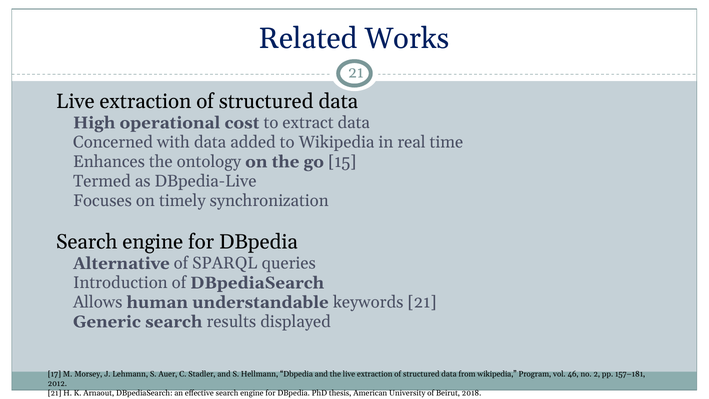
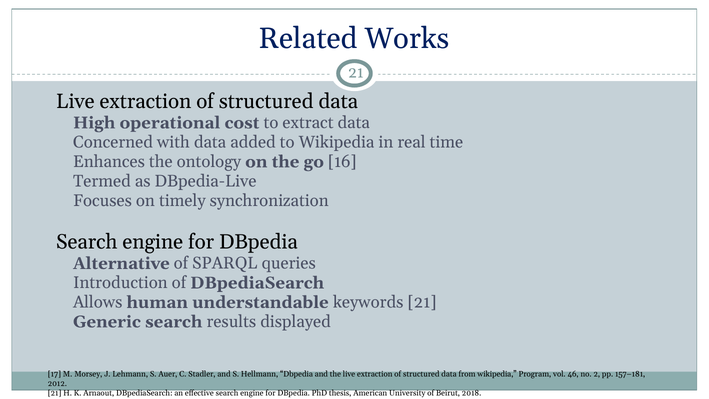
15: 15 -> 16
